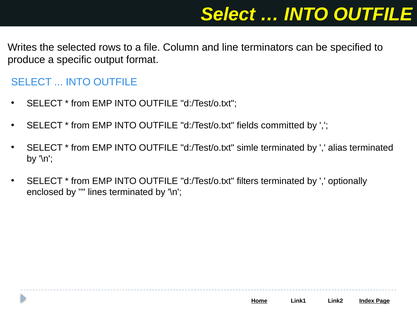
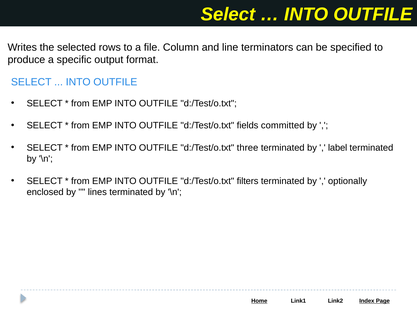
simle: simle -> three
alias: alias -> label
